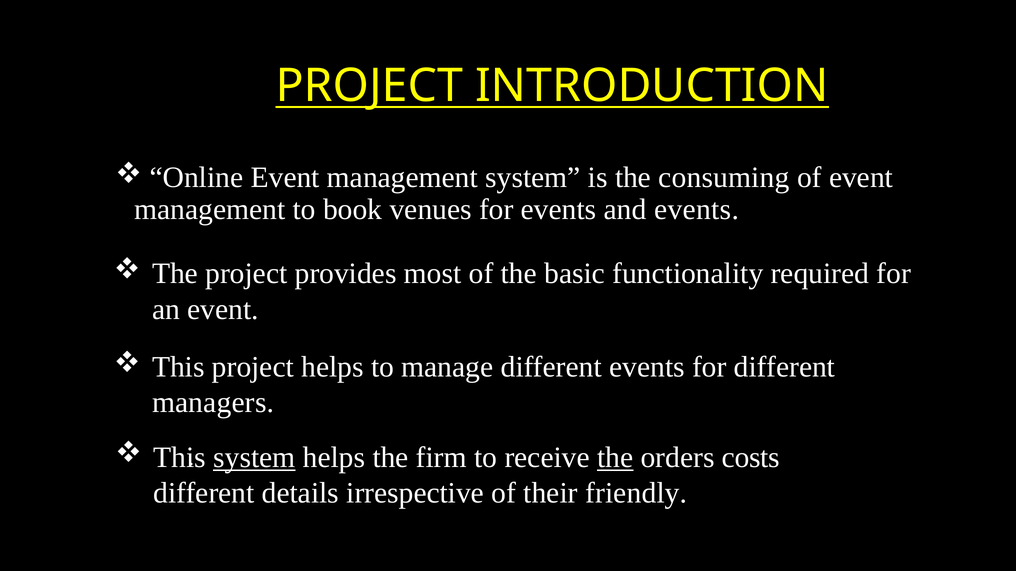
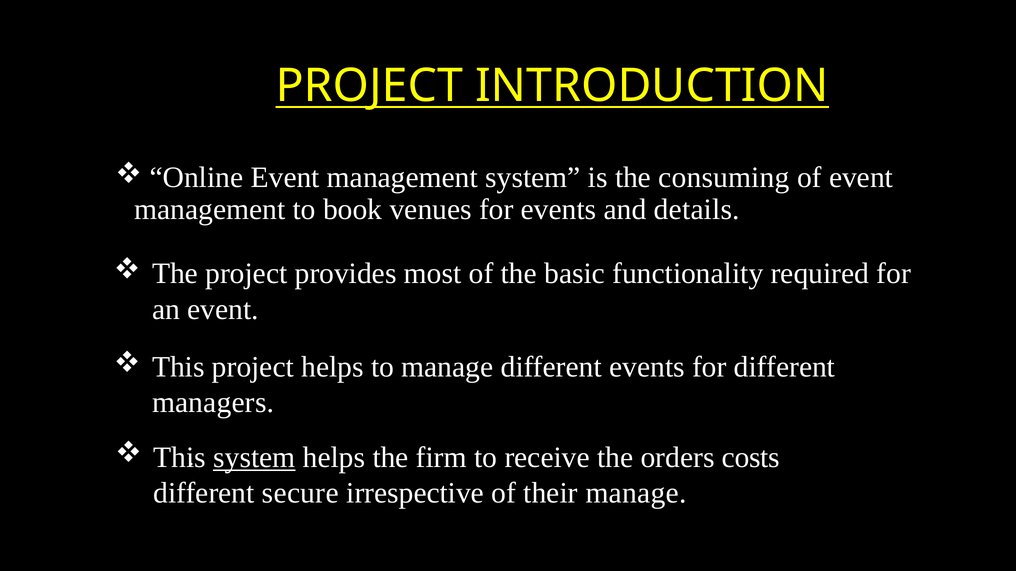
and events: events -> details
the at (615, 458) underline: present -> none
details: details -> secure
their friendly: friendly -> manage
